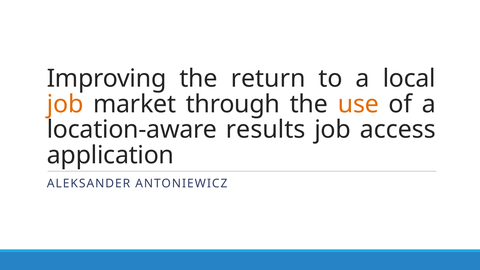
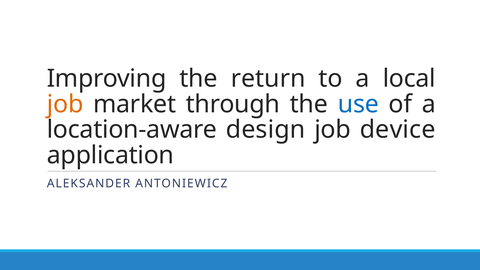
use colour: orange -> blue
results: results -> design
access: access -> device
